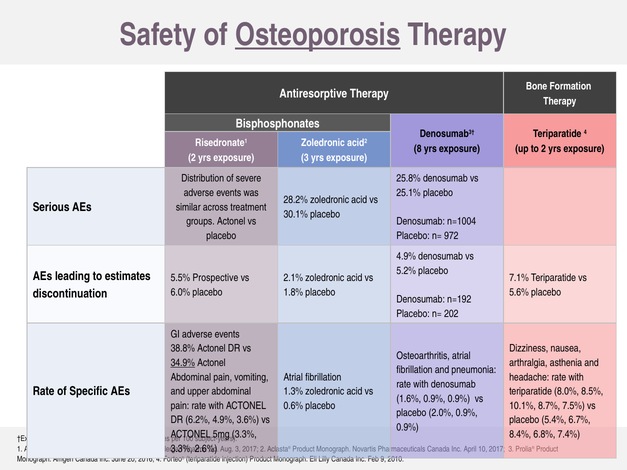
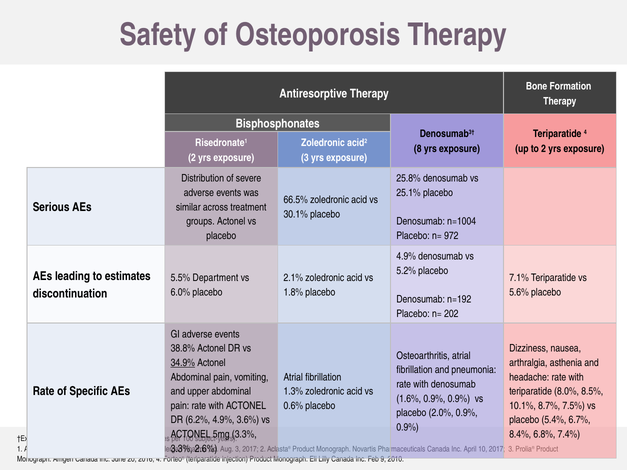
Osteoporosis underline: present -> none
28.2%: 28.2% -> 66.5%
Prospective: Prospective -> Department
